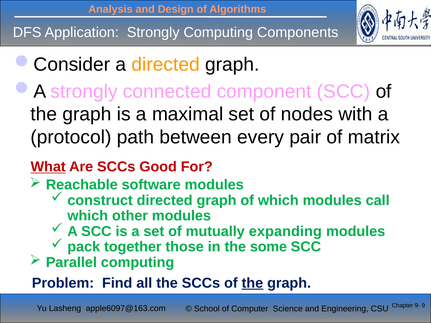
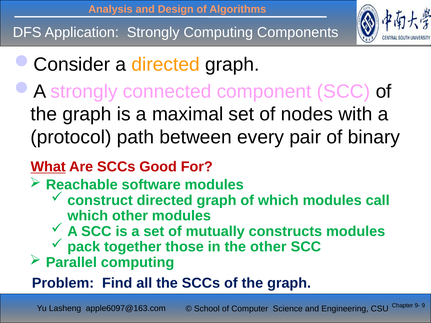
matrix: matrix -> binary
expanding: expanding -> constructs
the some: some -> other
the at (252, 283) underline: present -> none
